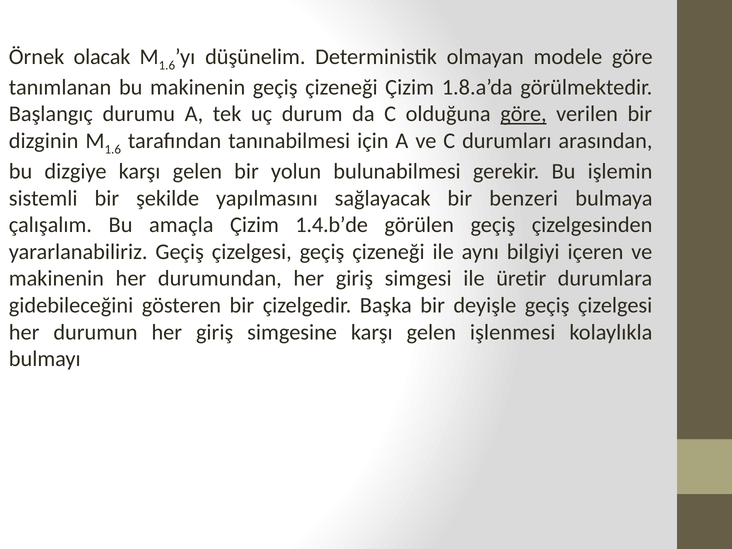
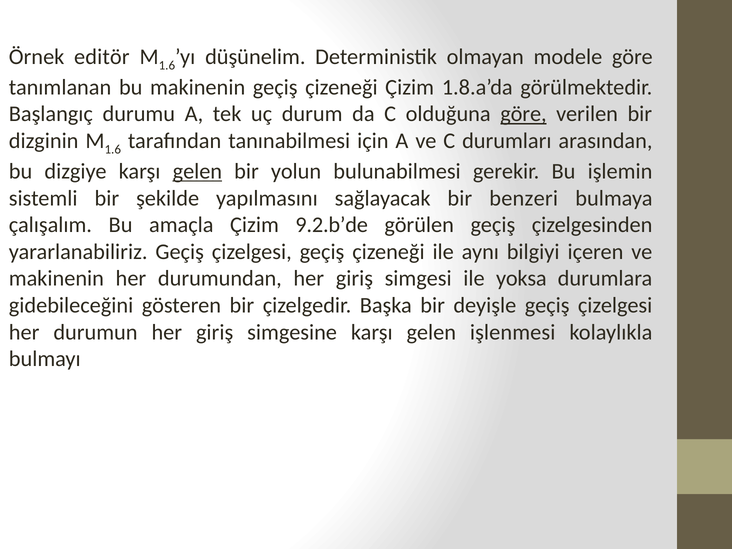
olacak: olacak -> editör
gelen at (197, 171) underline: none -> present
1.4.b’de: 1.4.b’de -> 9.2.b’de
üretir: üretir -> yoksa
